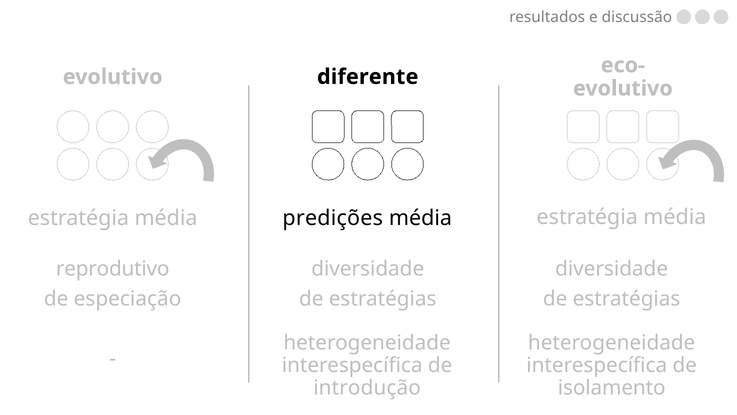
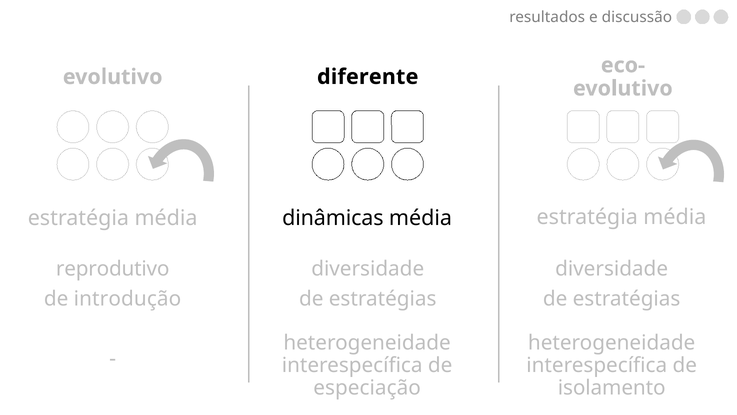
predições: predições -> dinâmicas
especiação: especiação -> introdução
introdução: introdução -> especiação
